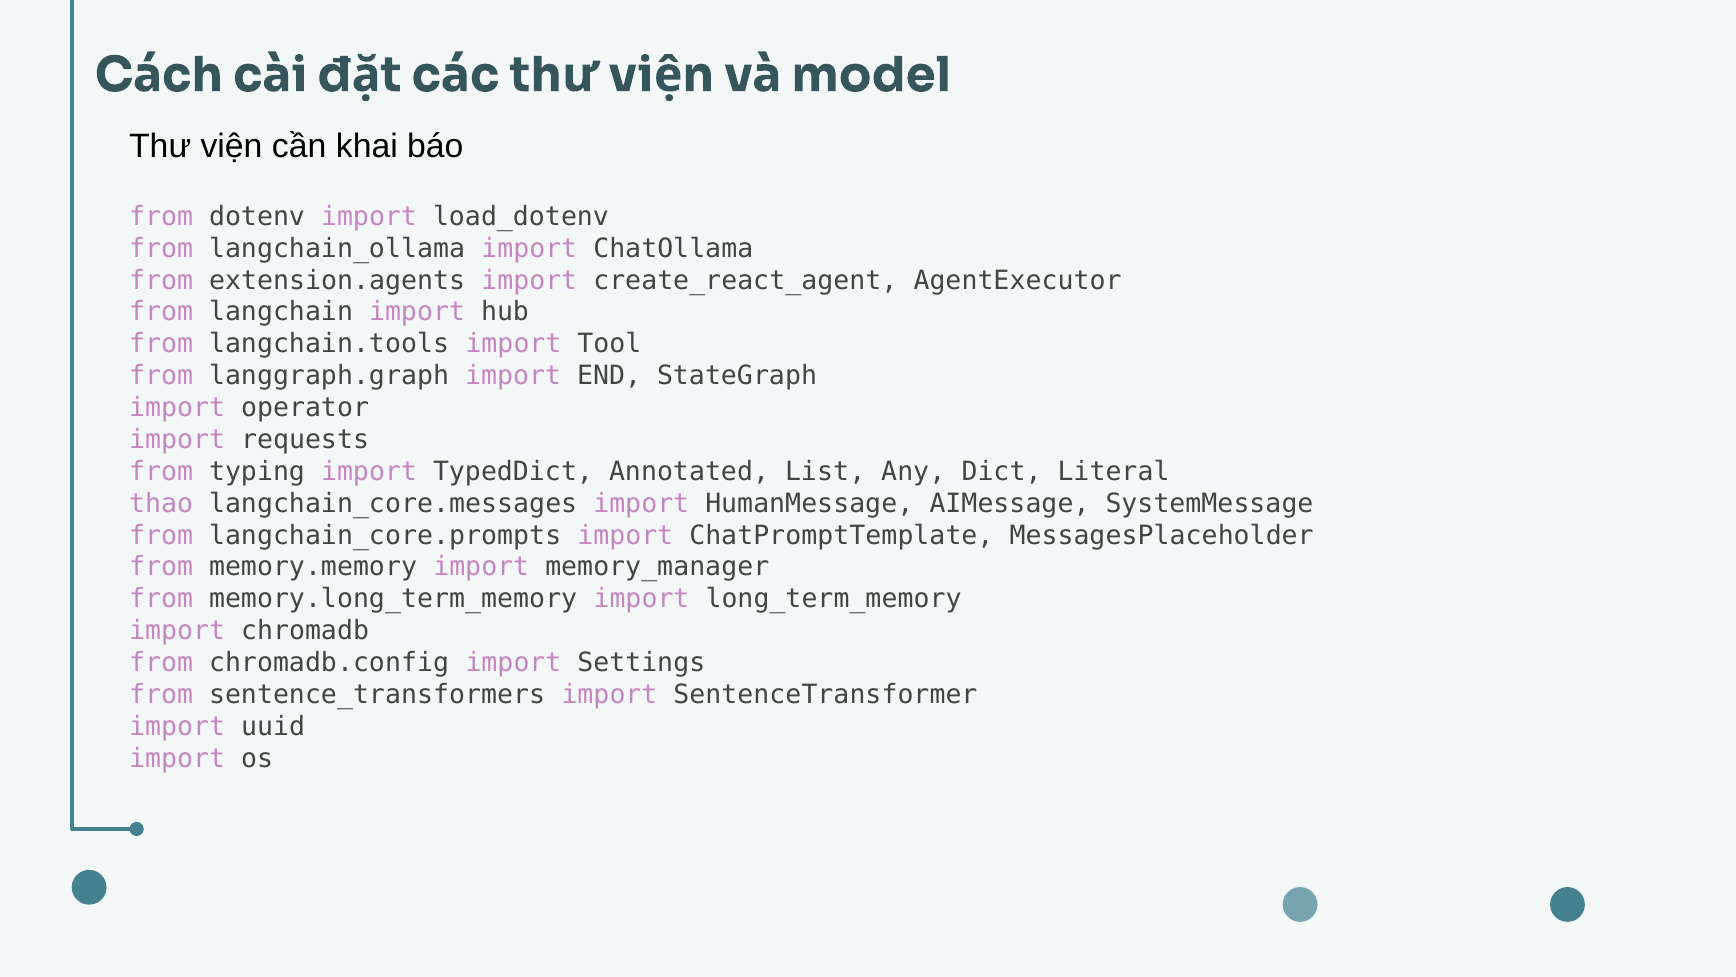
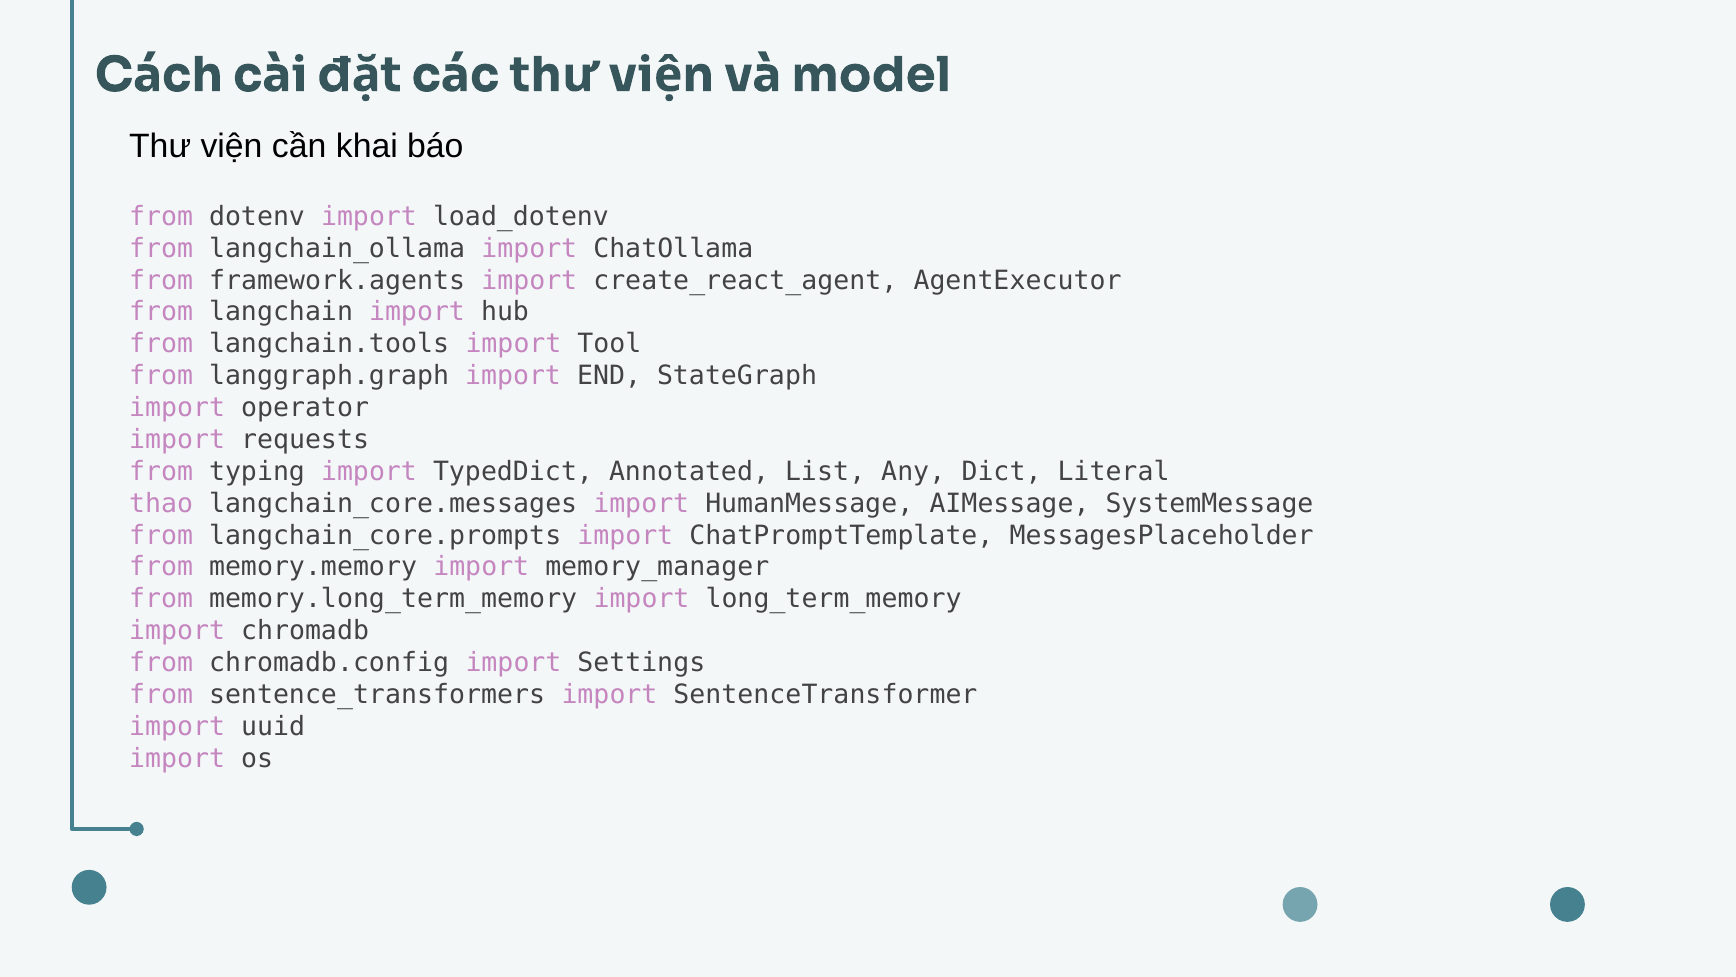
extension.agents: extension.agents -> framework.agents
